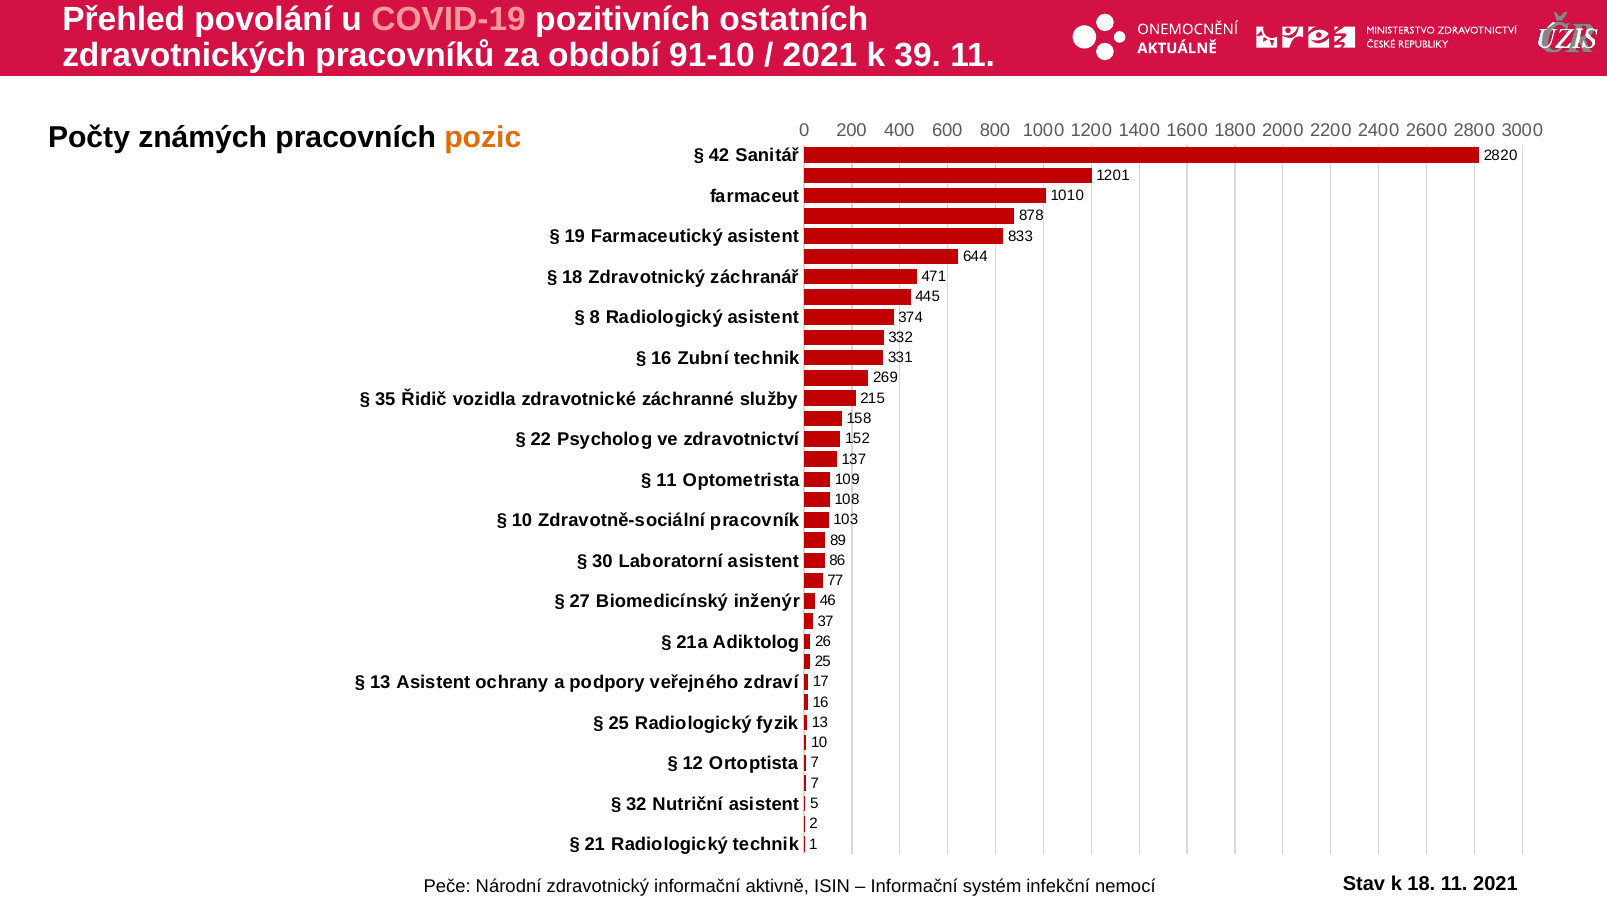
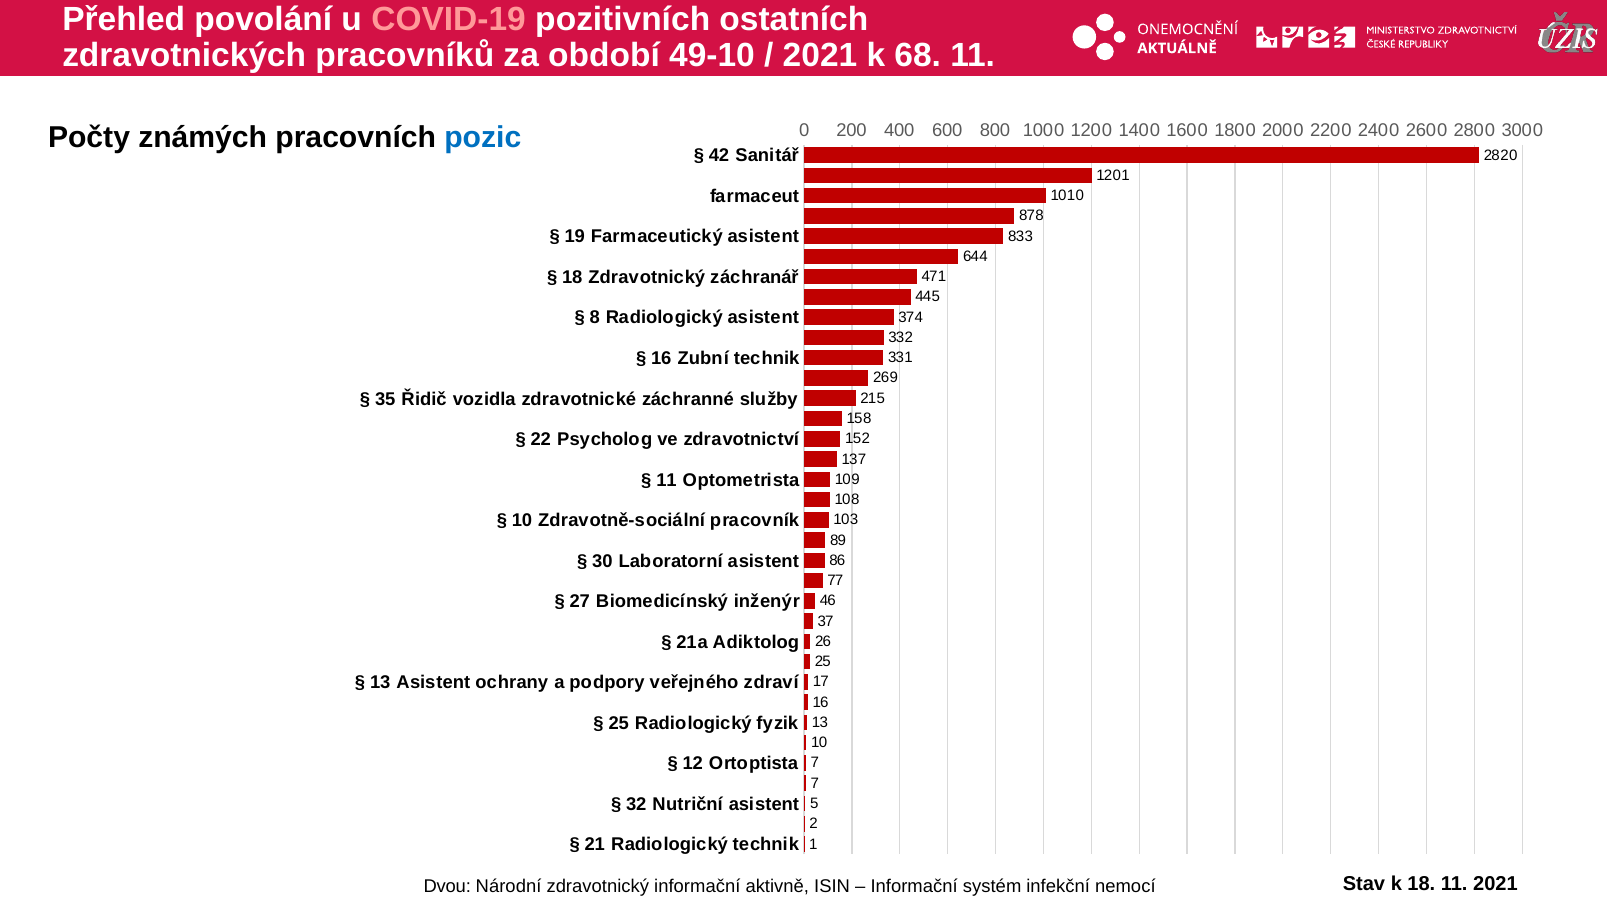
91-10: 91-10 -> 49-10
39: 39 -> 68
pozic colour: orange -> blue
Peče: Peče -> Dvou
